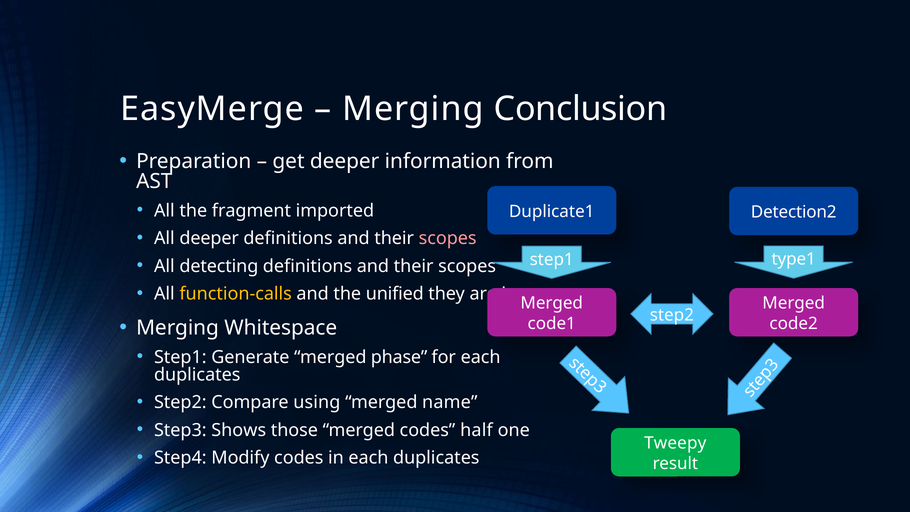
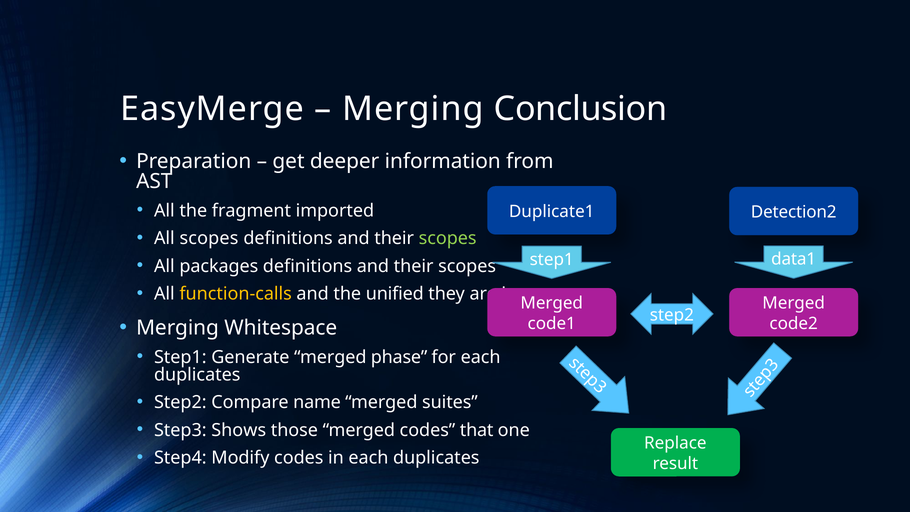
All deeper: deeper -> scopes
scopes at (448, 238) colour: pink -> light green
type1: type1 -> data1
detecting: detecting -> packages
using: using -> name
name: name -> suites
half: half -> that
Tweepy: Tweepy -> Replace
